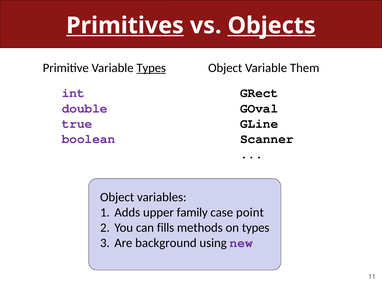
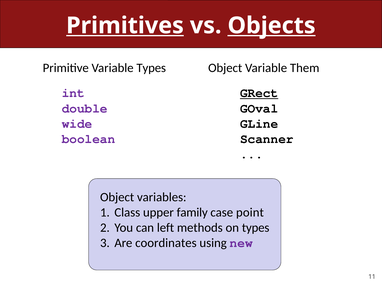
Types at (151, 68) underline: present -> none
GRect underline: none -> present
true: true -> wide
Adds: Adds -> Class
fills: fills -> left
background: background -> coordinates
